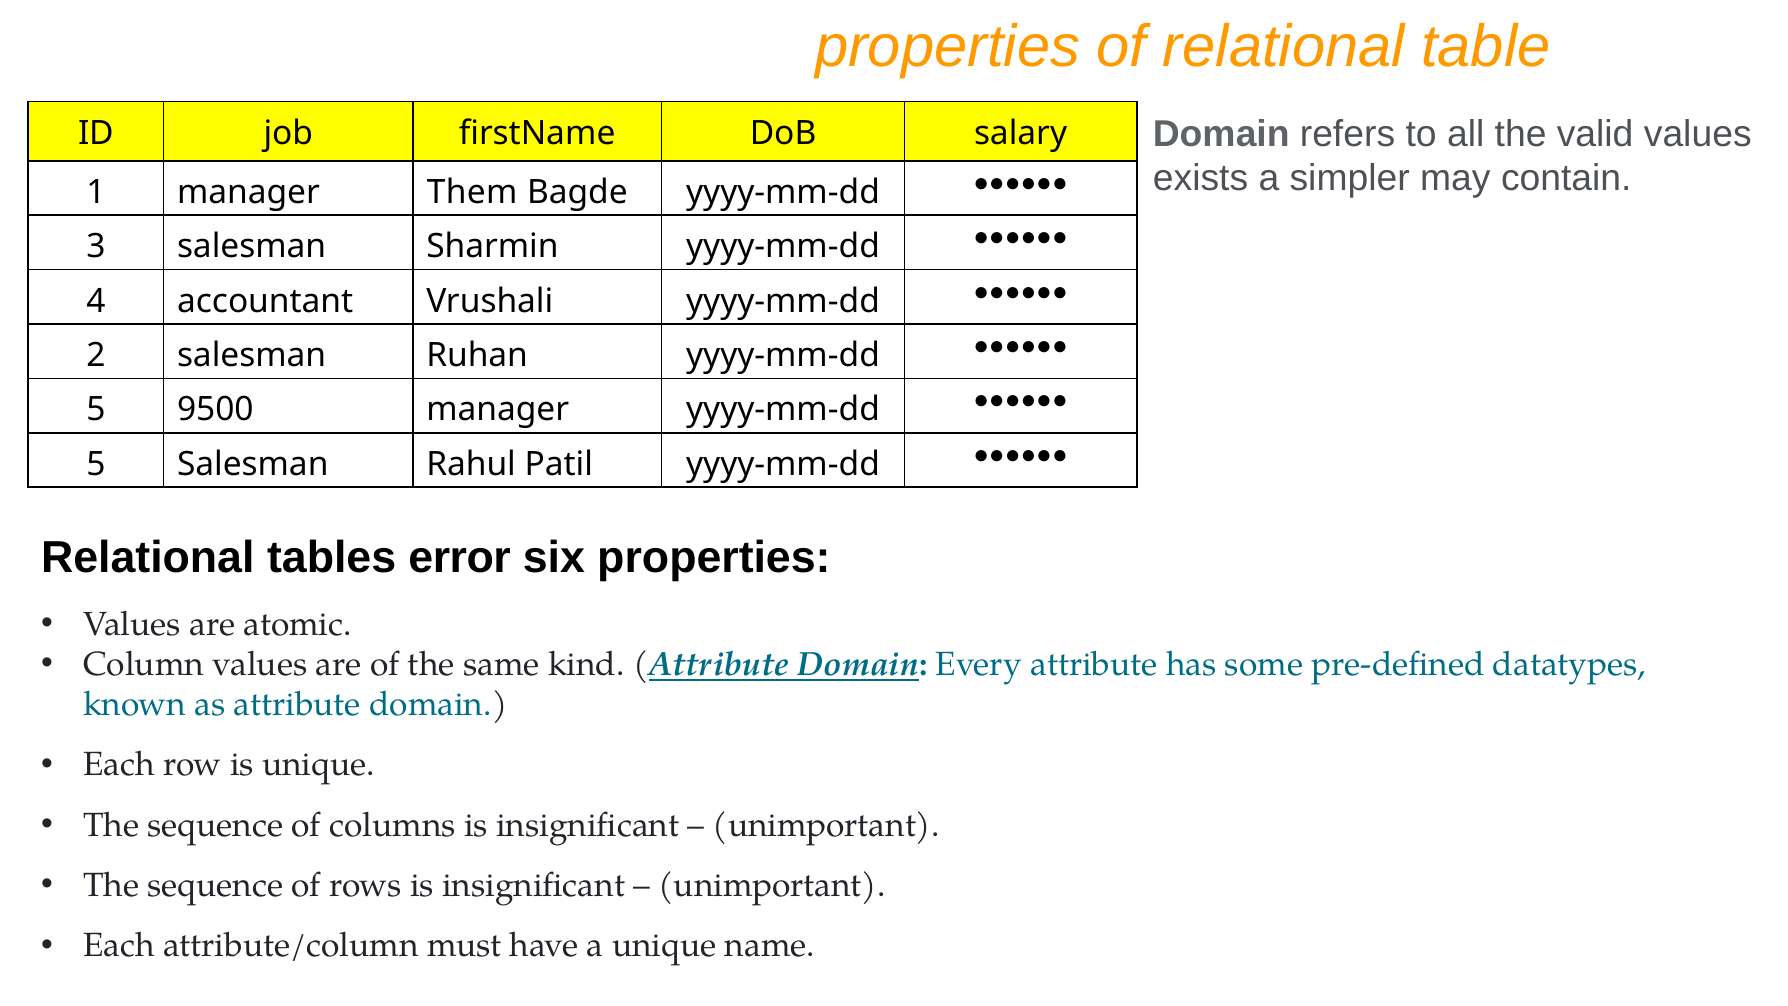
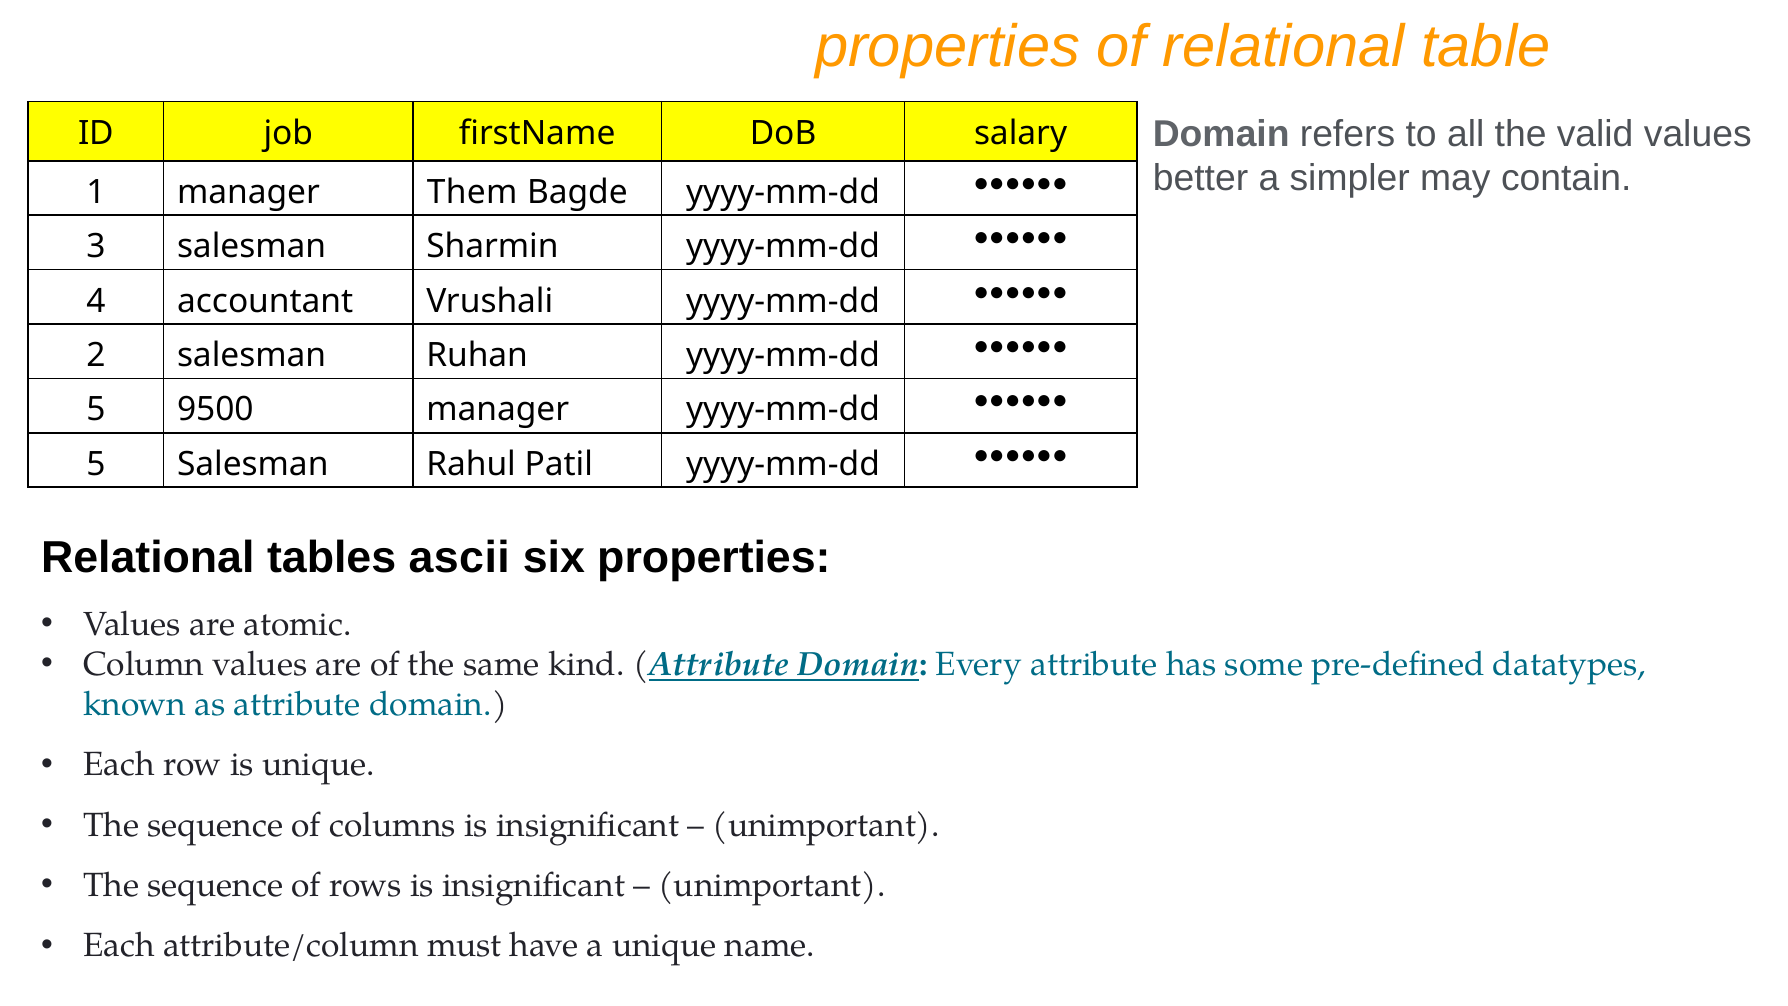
exists: exists -> better
error: error -> ascii
